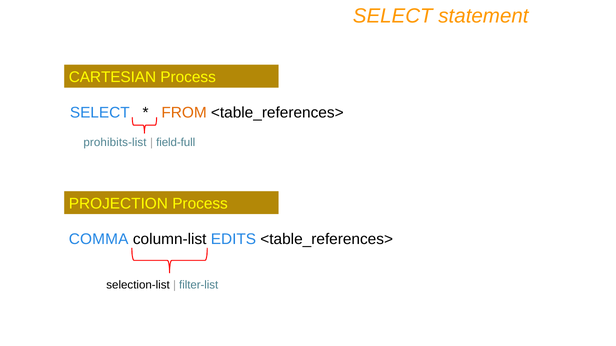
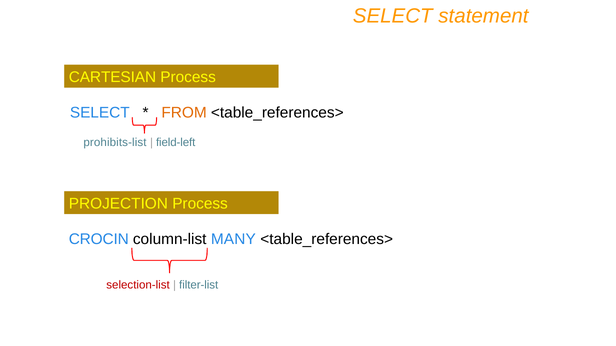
field-full: field-full -> field-left
COMMA: COMMA -> CROCIN
EDITS: EDITS -> MANY
selection-list colour: black -> red
